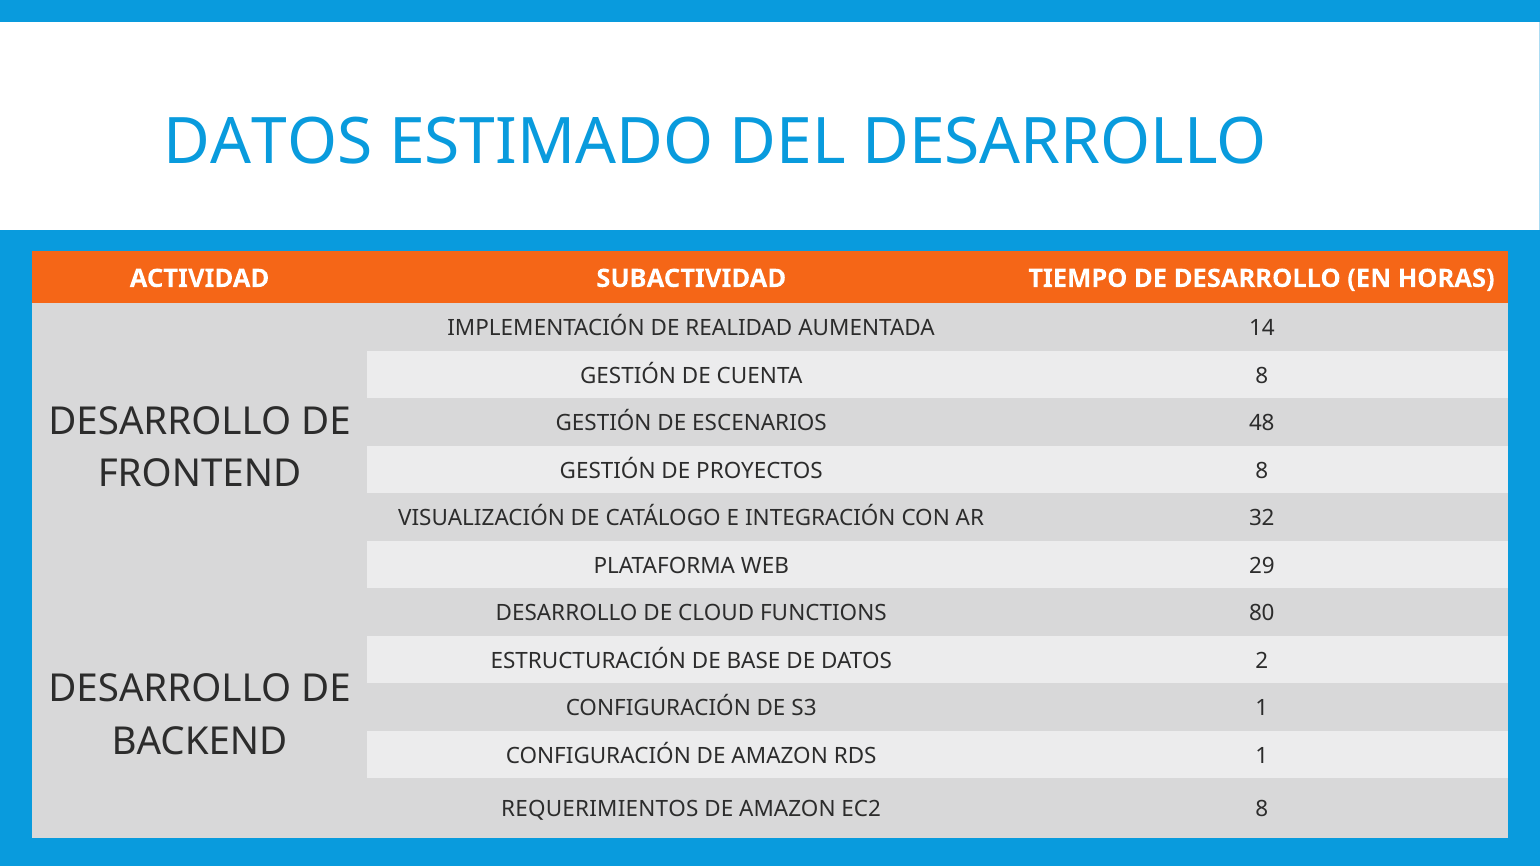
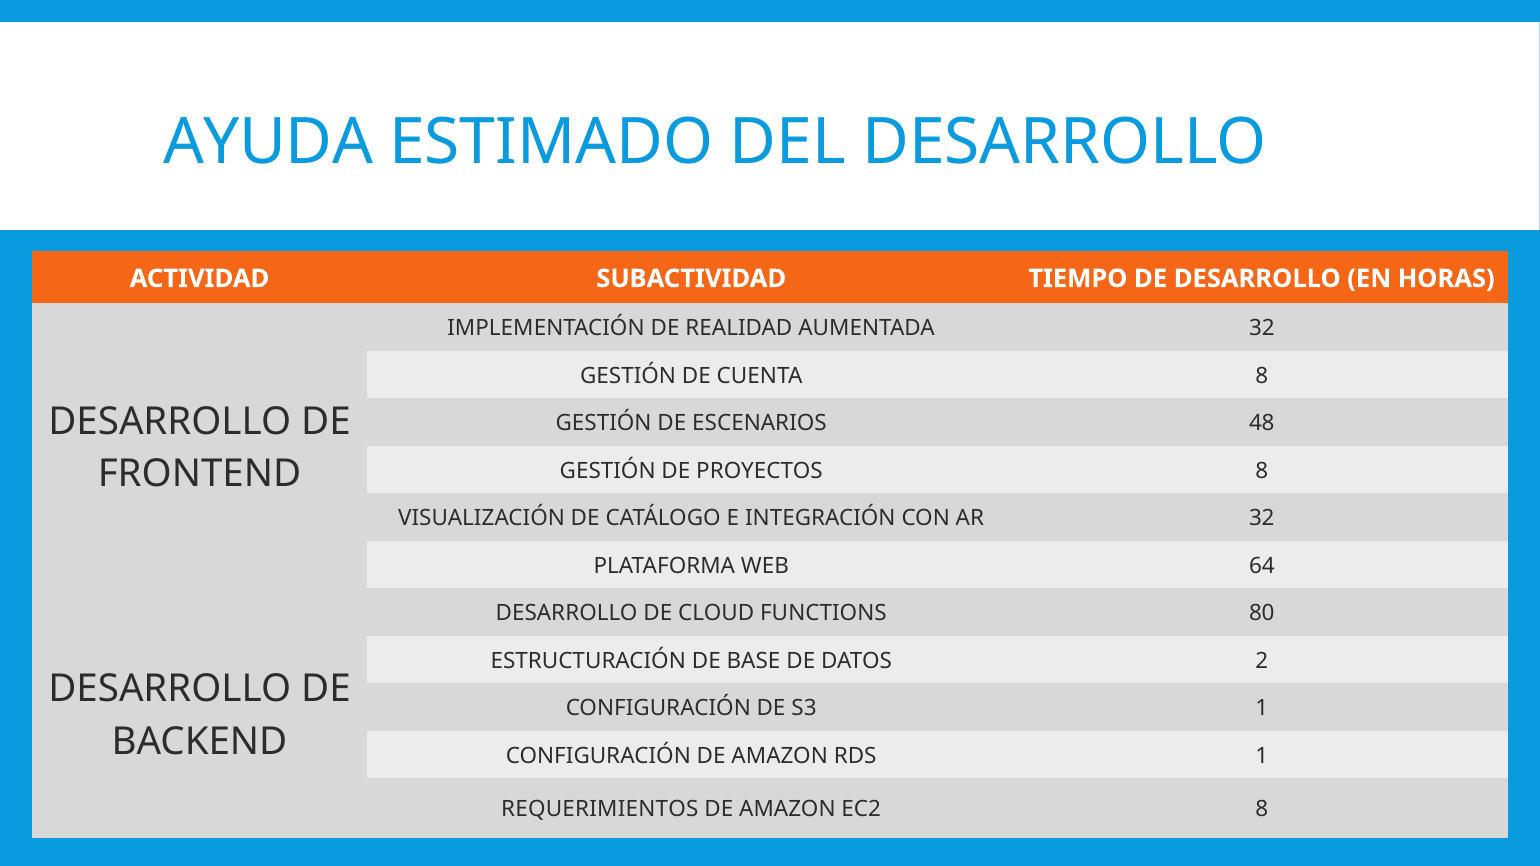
DATOS at (268, 142): DATOS -> AYUDA
AUMENTADA 14: 14 -> 32
29: 29 -> 64
